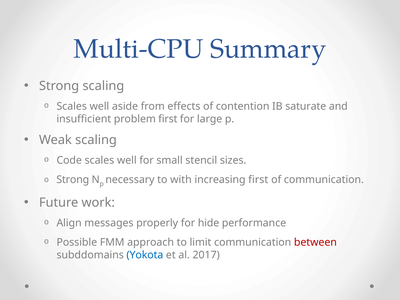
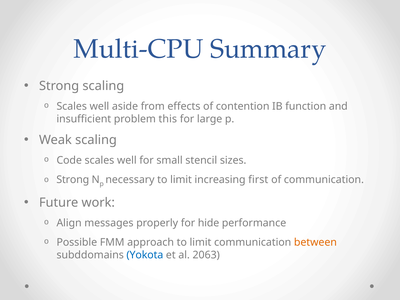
saturate: saturate -> function
problem first: first -> this
necessary to with: with -> limit
between colour: red -> orange
2017: 2017 -> 2063
